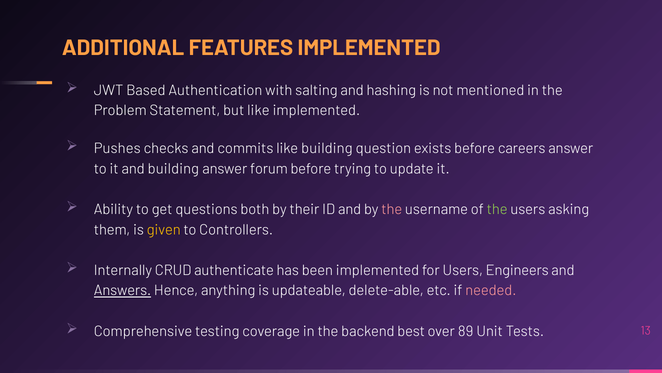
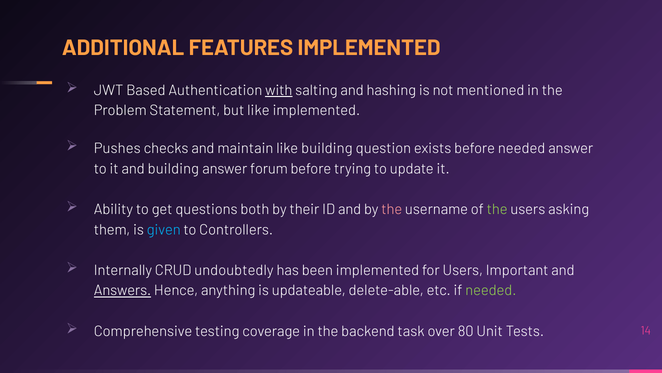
with underline: none -> present
commits: commits -> maintain
before careers: careers -> needed
given colour: yellow -> light blue
authenticate: authenticate -> undoubtedly
Engineers: Engineers -> Important
needed at (491, 290) colour: pink -> light green
best: best -> task
89: 89 -> 80
13: 13 -> 14
